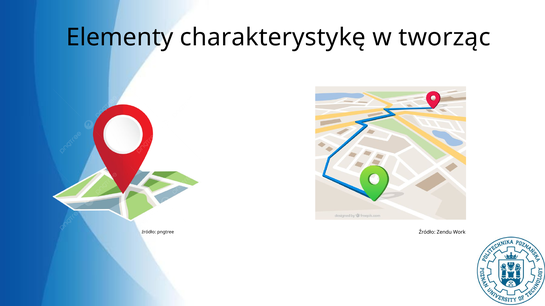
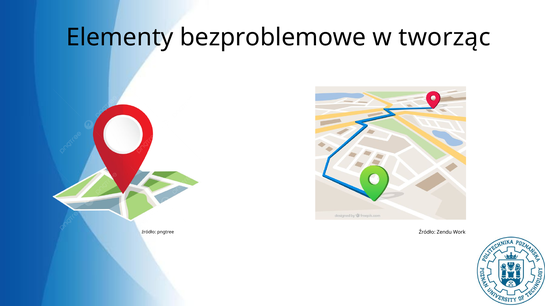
charakterystykę: charakterystykę -> bezproblemowe
